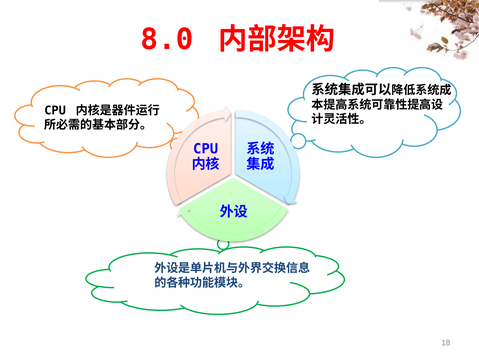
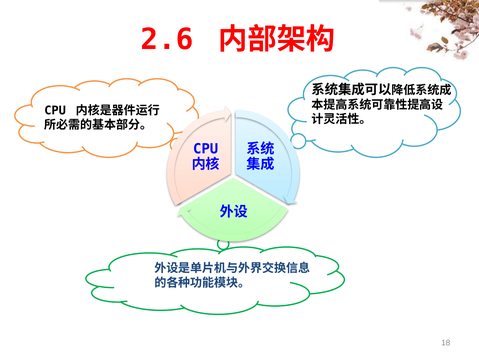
8.0: 8.0 -> 2.6
